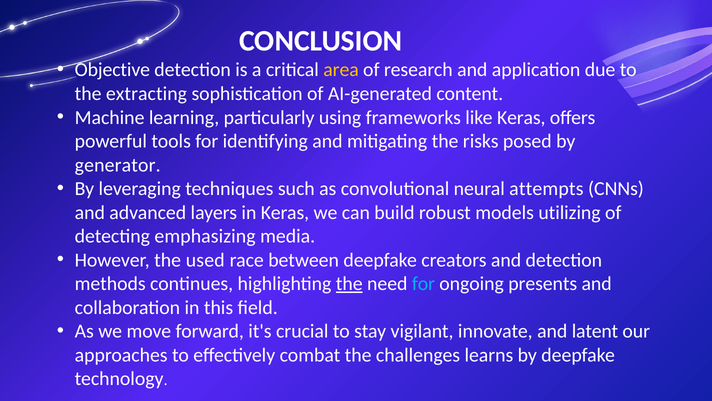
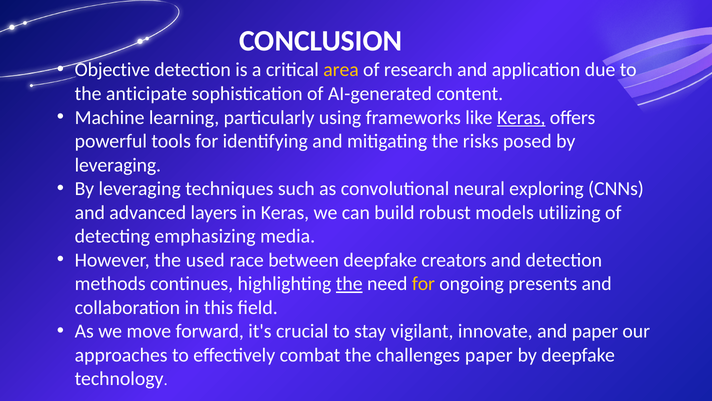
extracting: extracting -> anticipate
Keras at (521, 117) underline: none -> present
generator at (118, 165): generator -> leveraging
attempts: attempts -> exploring
for at (423, 283) colour: light blue -> yellow
and latent: latent -> paper
challenges learns: learns -> paper
